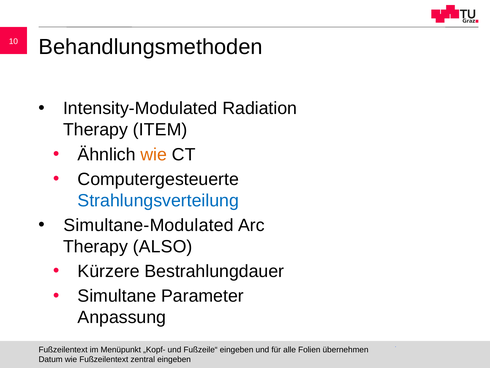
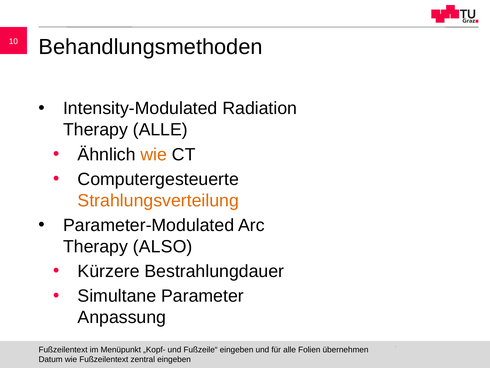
Therapy ITEM: ITEM -> ALLE
Strahlungsverteilung colour: blue -> orange
Simultane-Modulated: Simultane-Modulated -> Parameter-Modulated
